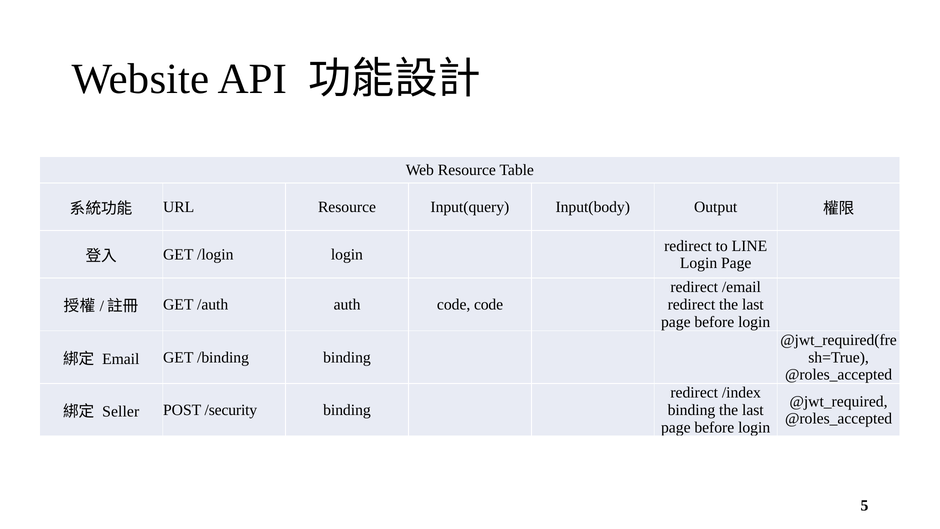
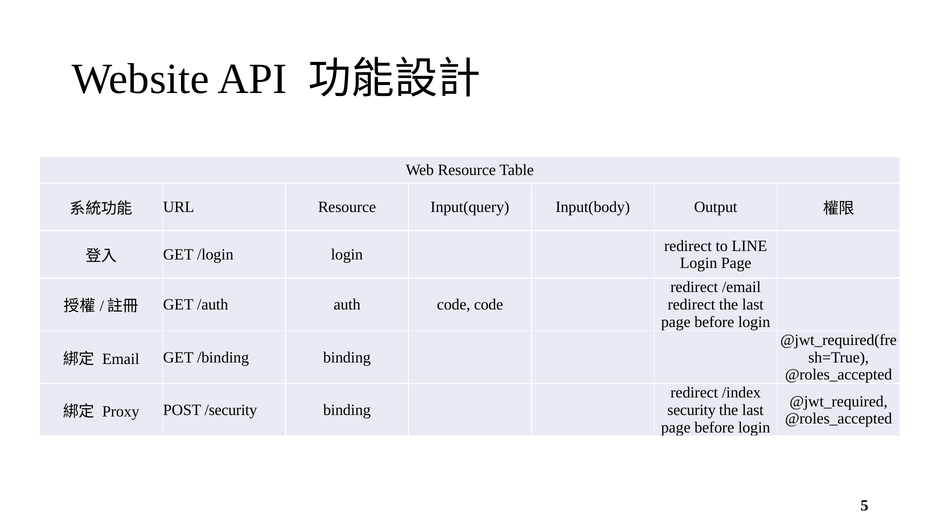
binding at (691, 410): binding -> security
Seller: Seller -> Proxy
